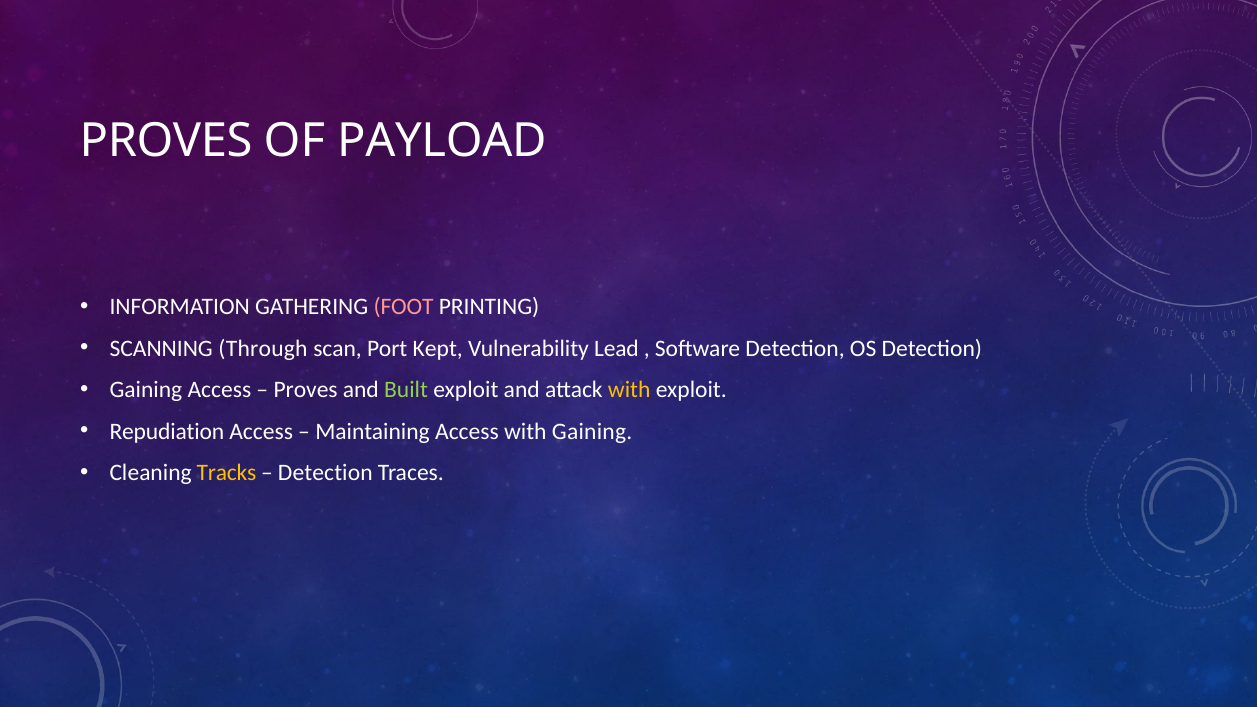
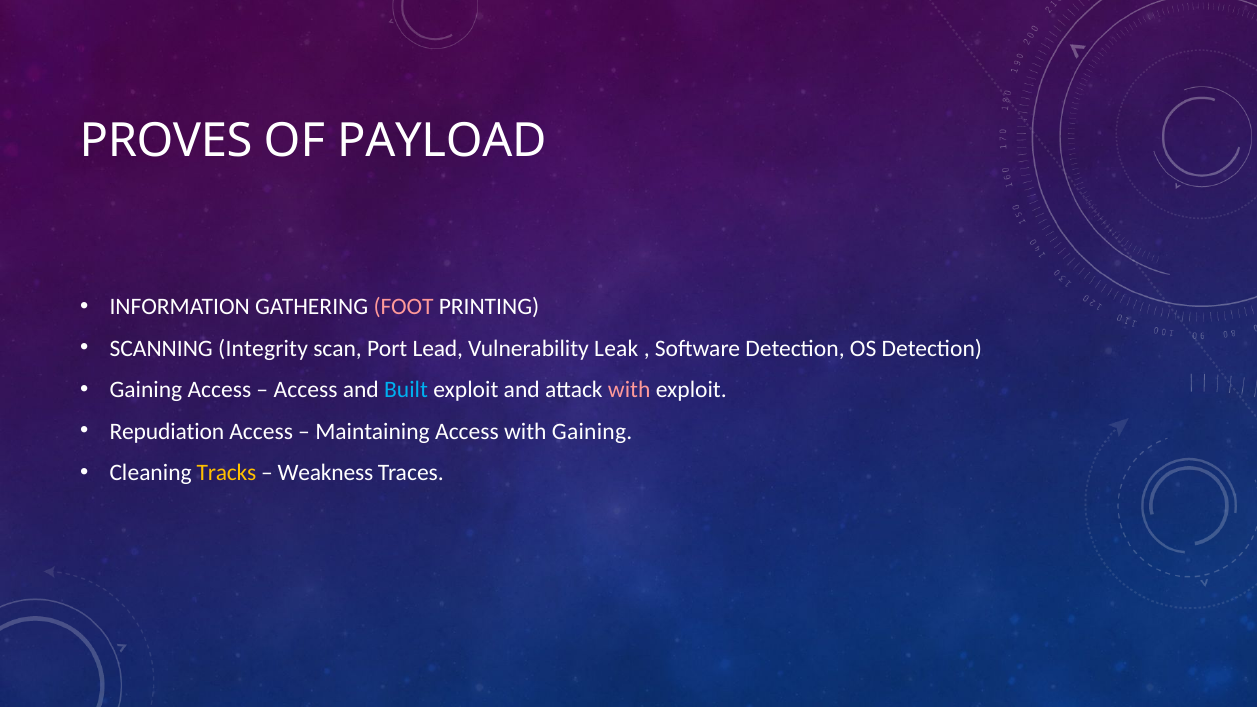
Through: Through -> Integrity
Kept: Kept -> Lead
Lead: Lead -> Leak
Proves at (306, 390): Proves -> Access
Built colour: light green -> light blue
with at (629, 390) colour: yellow -> pink
Detection at (325, 473): Detection -> Weakness
